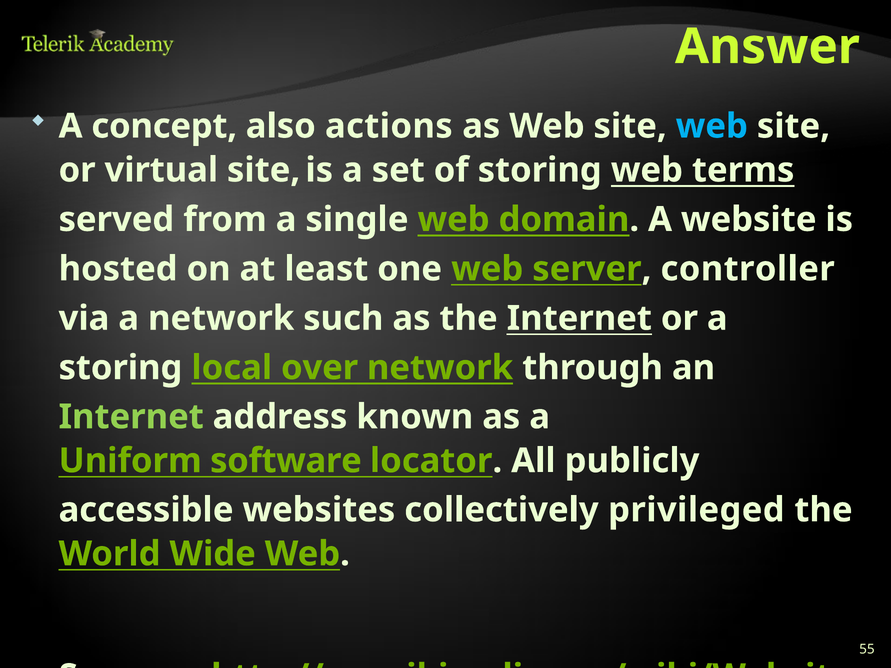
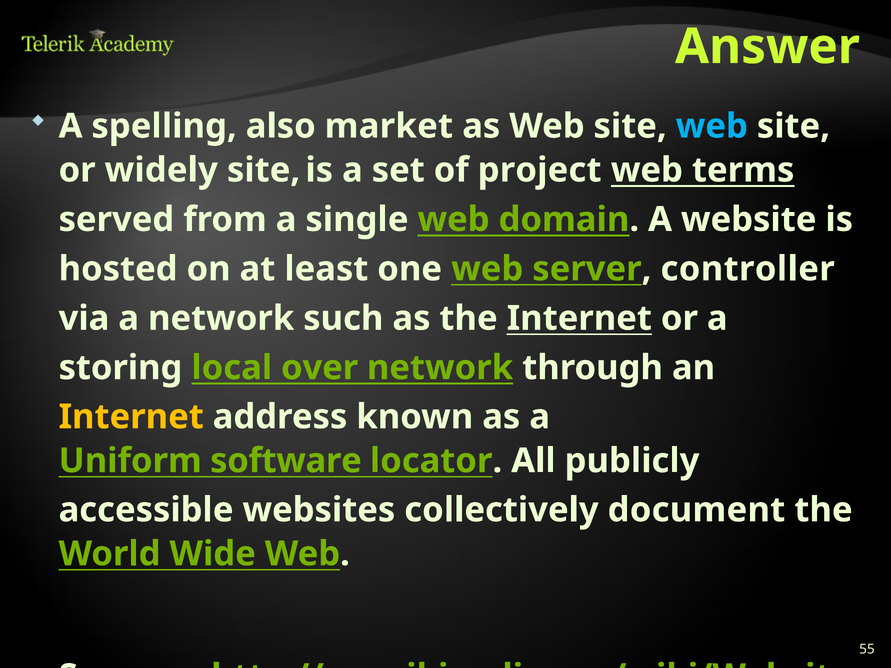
concept: concept -> spelling
actions: actions -> market
virtual: virtual -> widely
of storing: storing -> project
Internet at (131, 417) colour: light green -> yellow
privileged: privileged -> document
